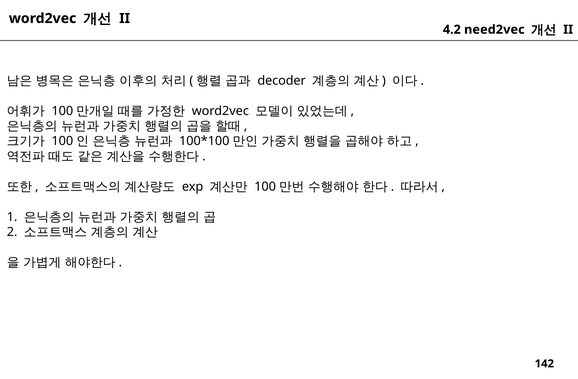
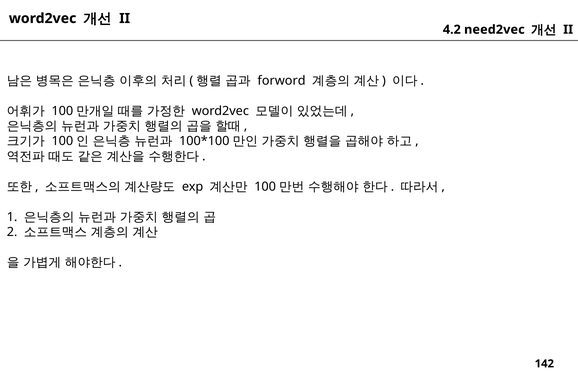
decoder: decoder -> forword
